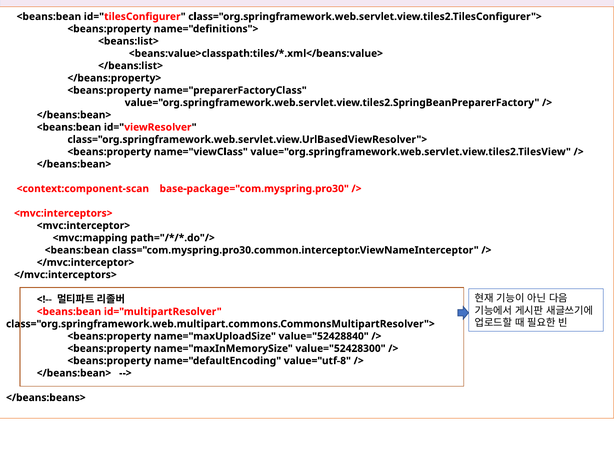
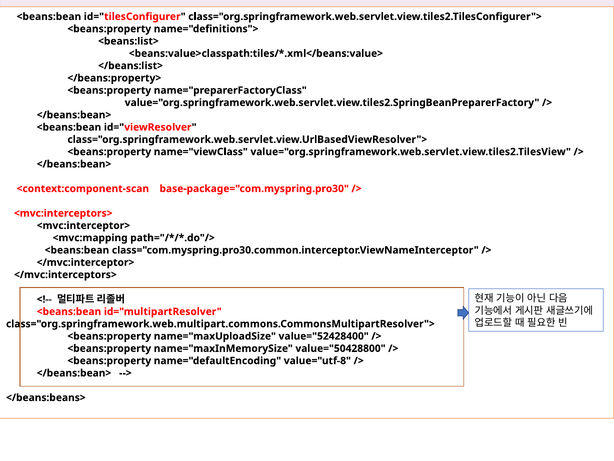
value="52428840: value="52428840 -> value="52428400
value="52428300: value="52428300 -> value="50428800
